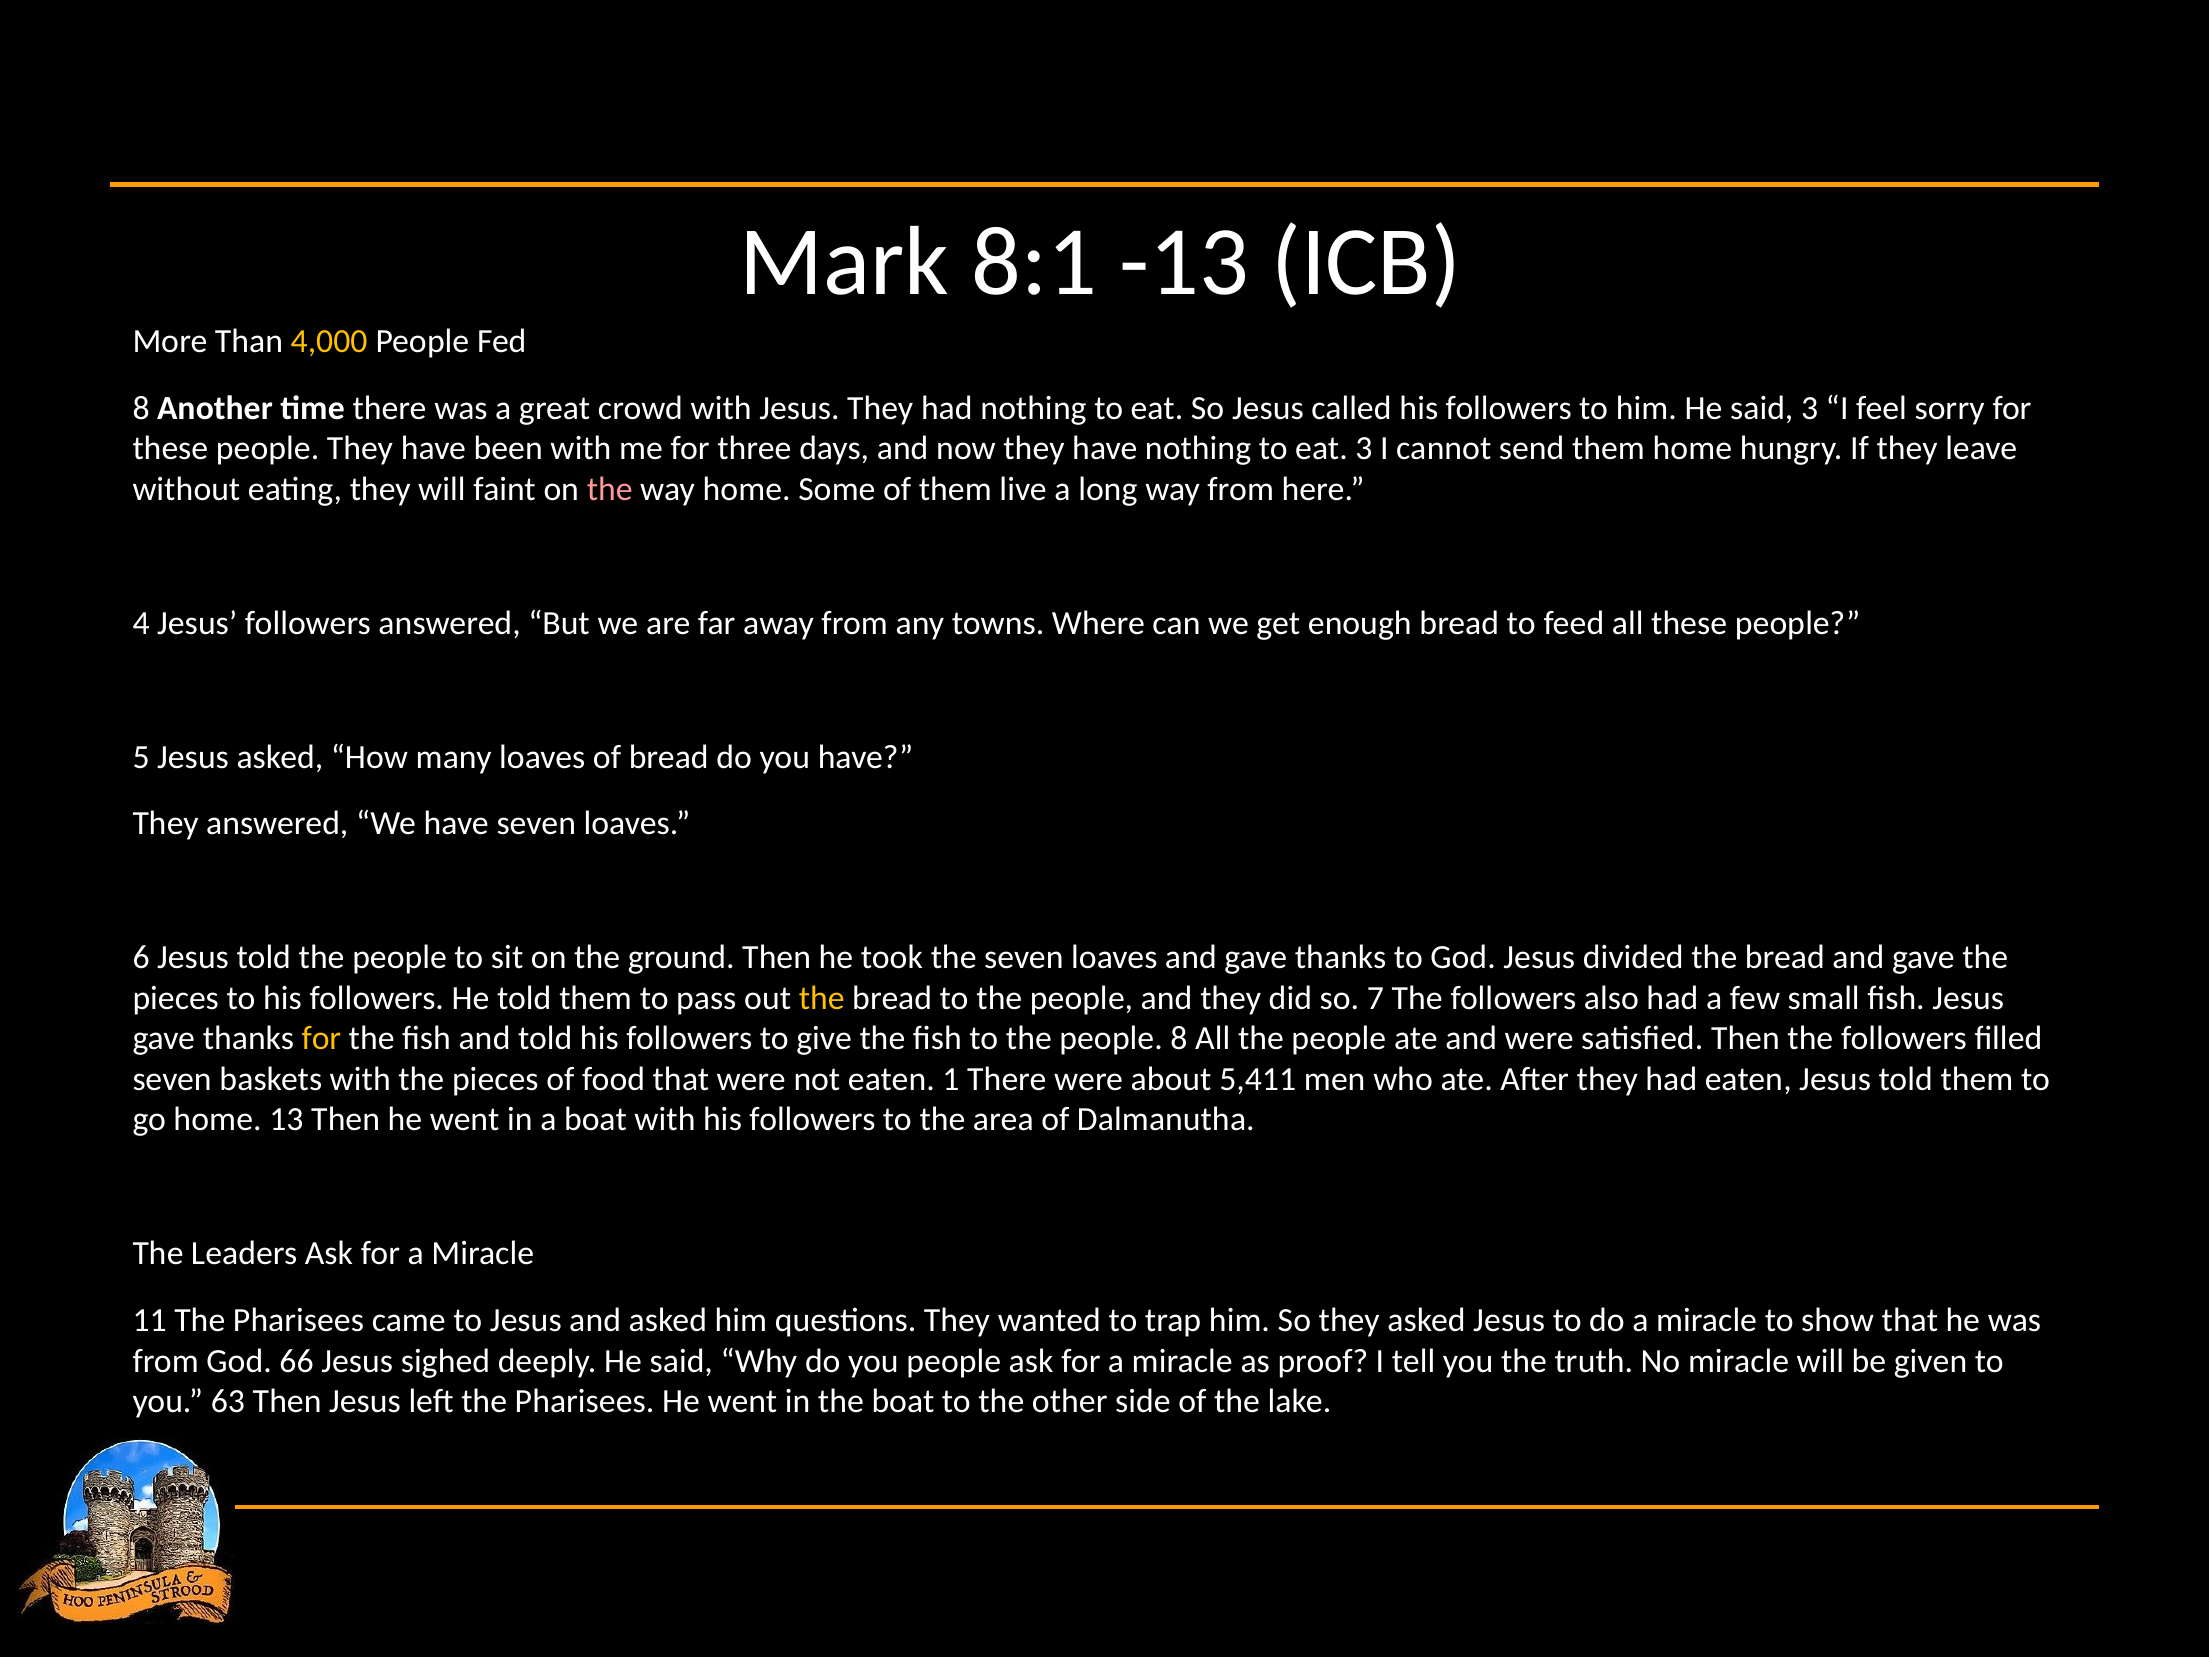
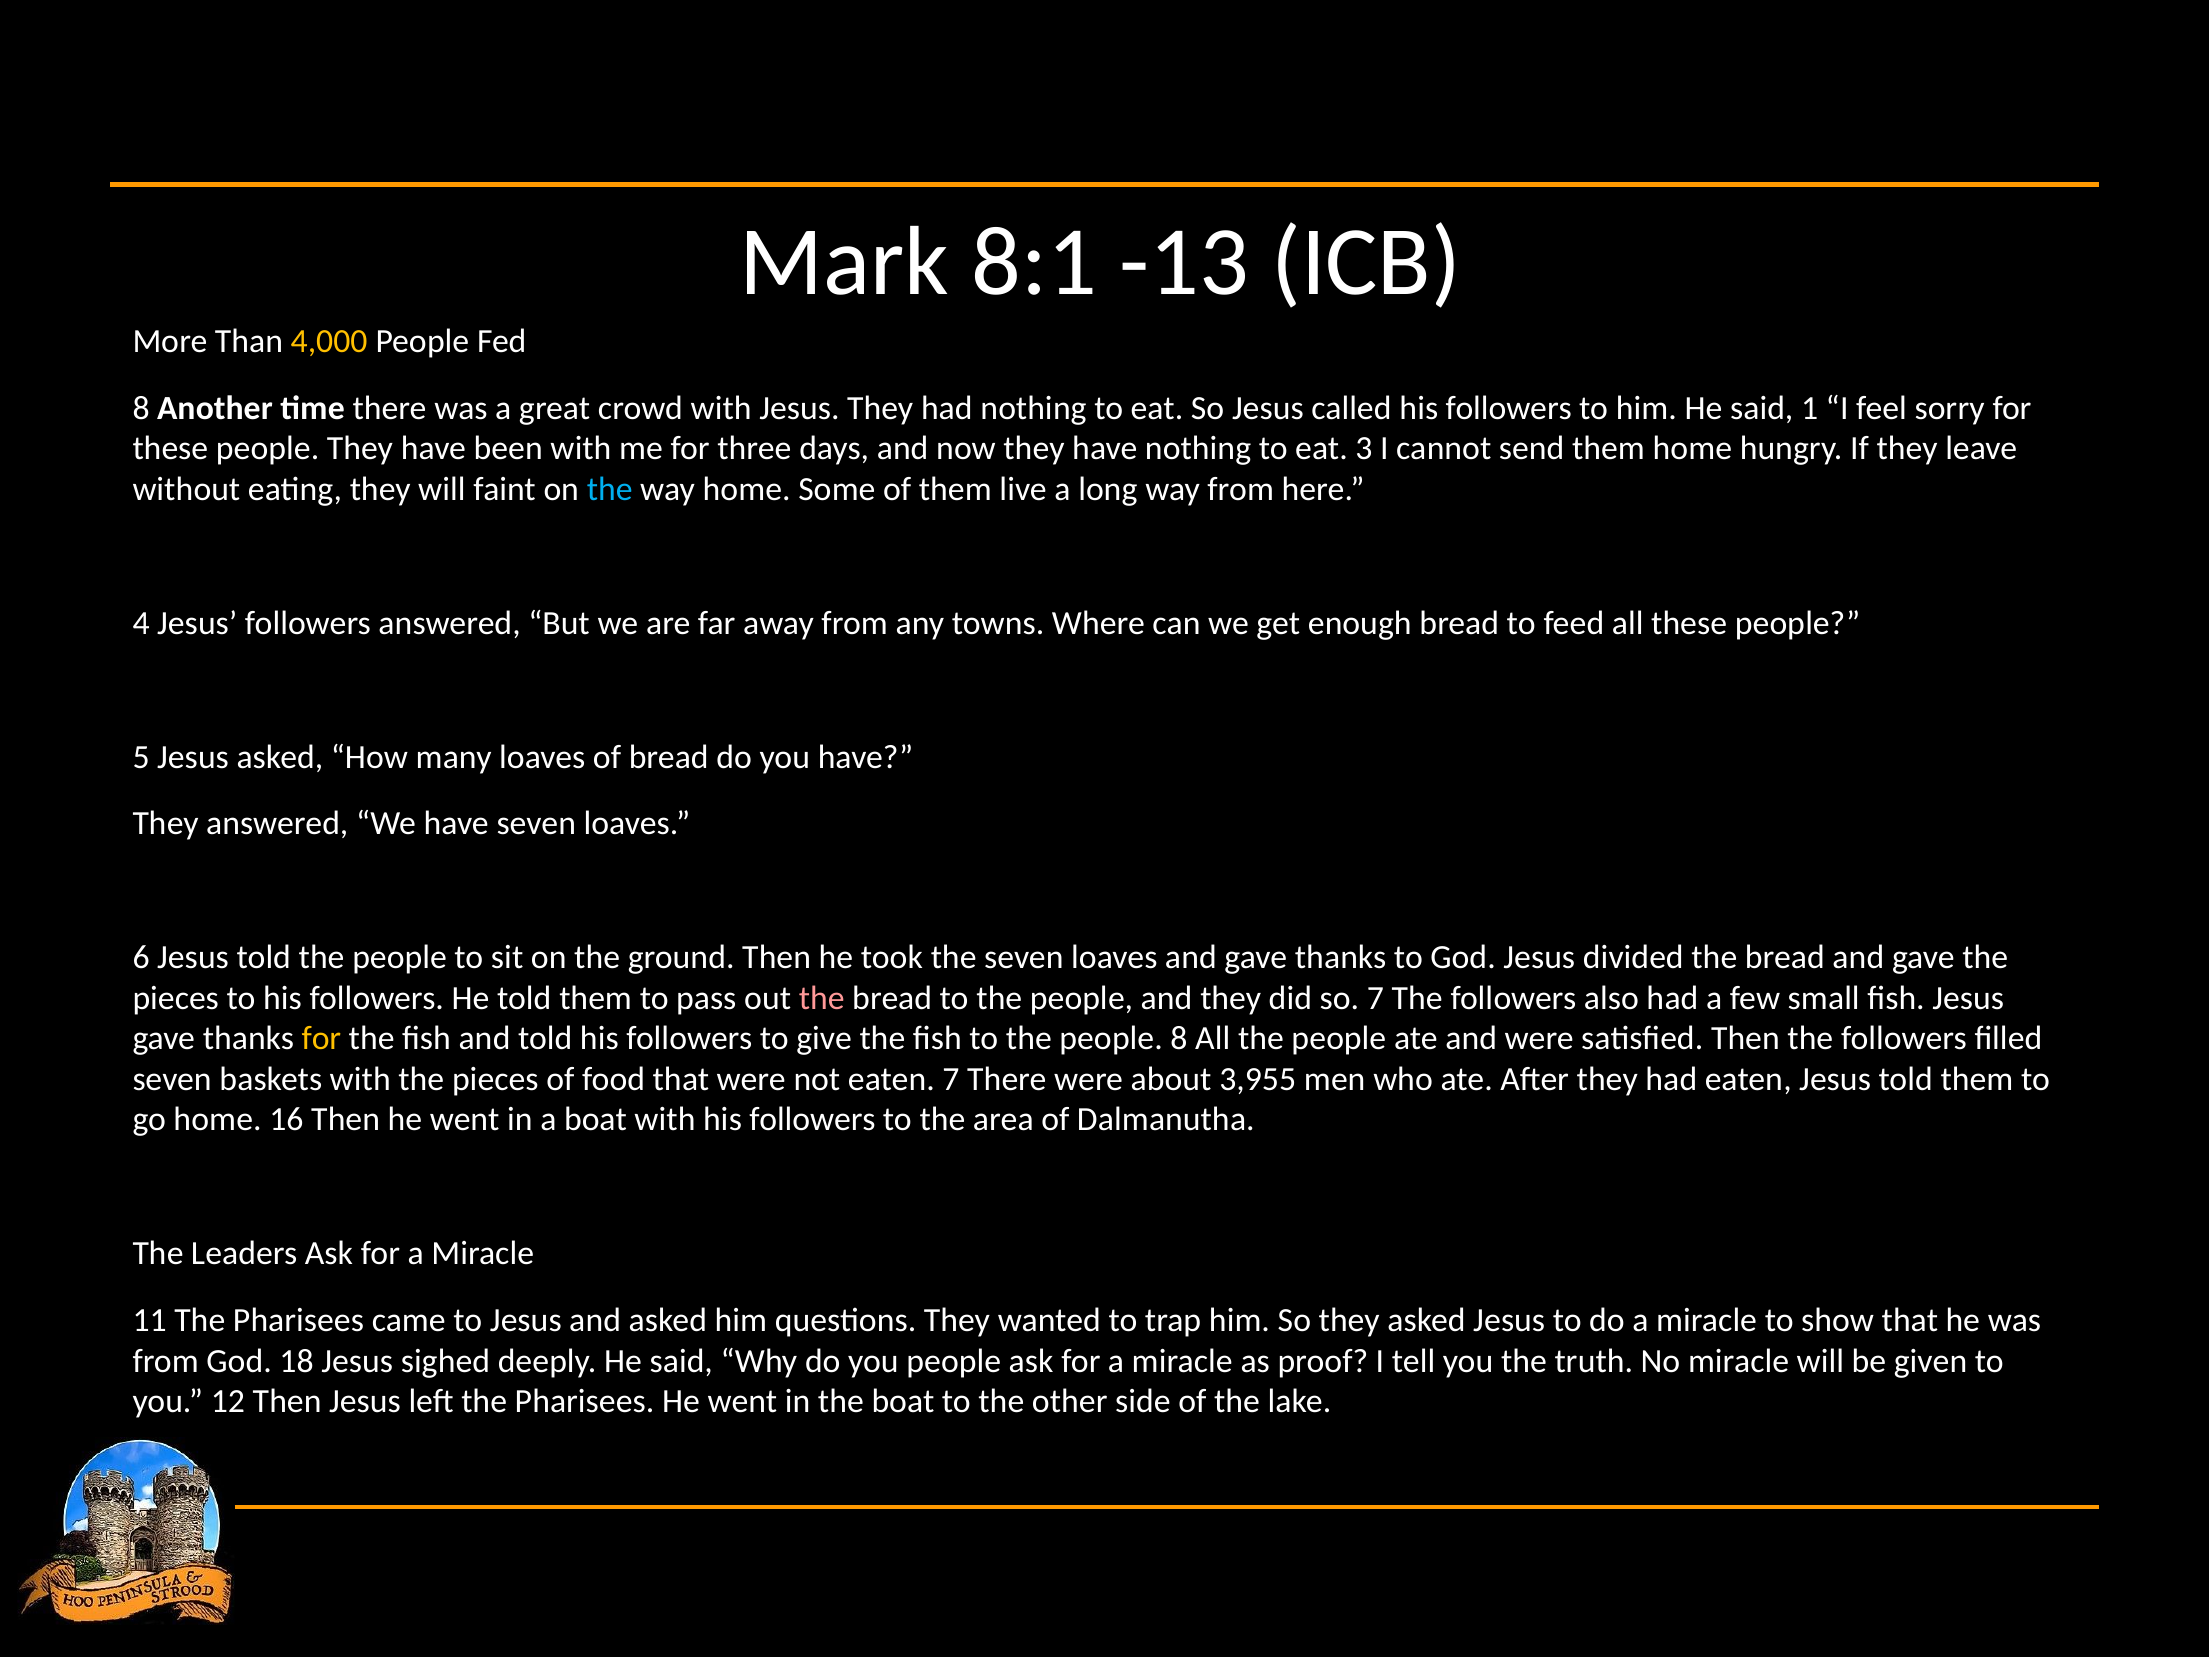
said 3: 3 -> 1
the at (610, 489) colour: pink -> light blue
the at (822, 998) colour: yellow -> pink
eaten 1: 1 -> 7
5,411: 5,411 -> 3,955
13: 13 -> 16
66: 66 -> 18
63: 63 -> 12
